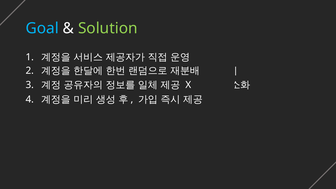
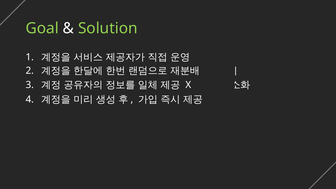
Goal colour: light blue -> light green
